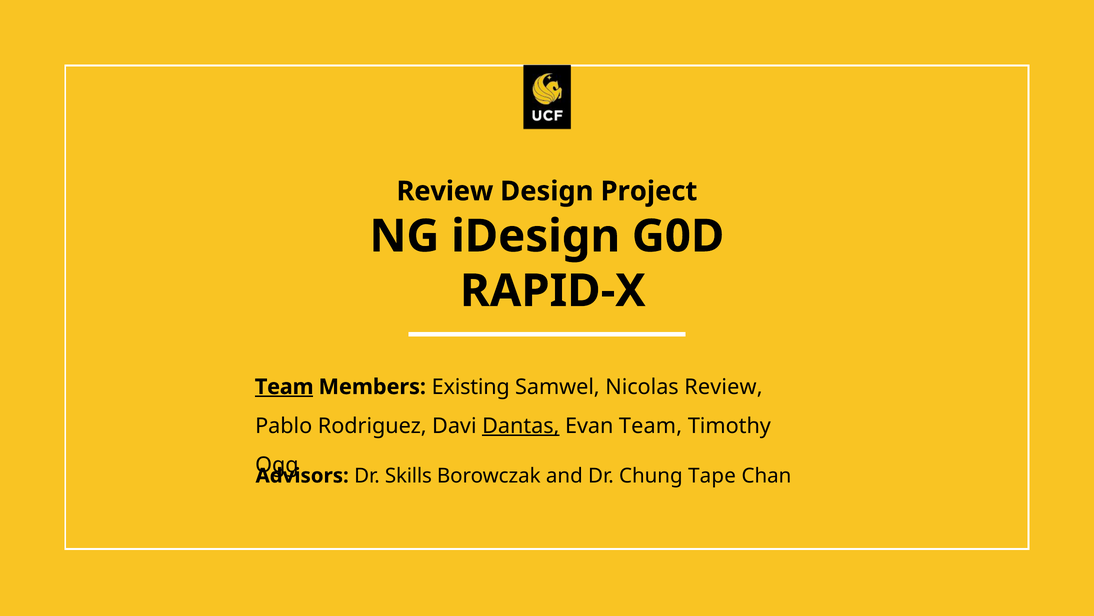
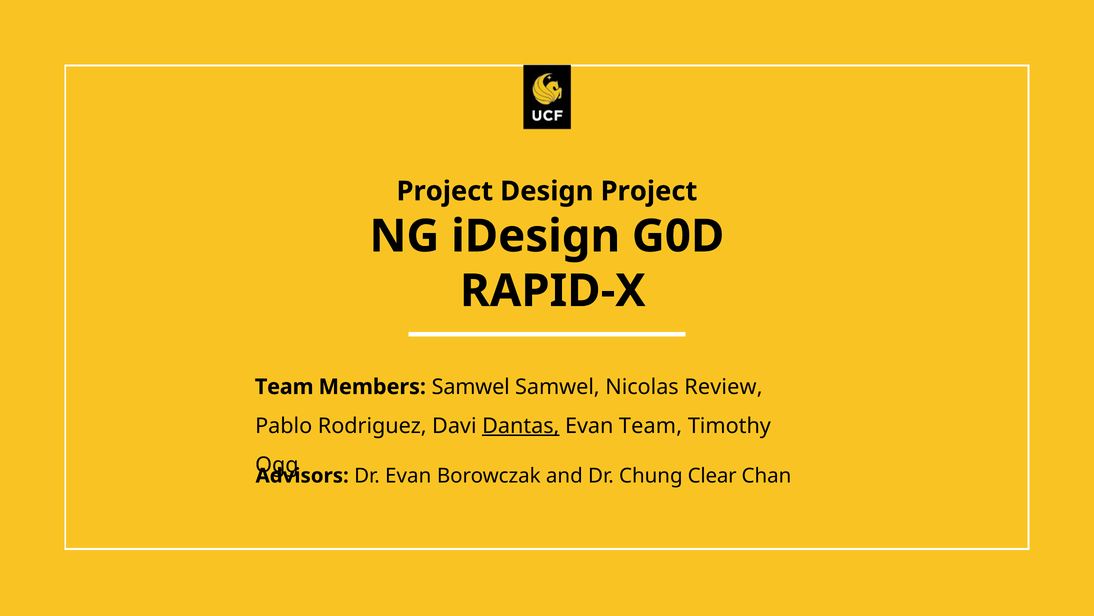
Review at (445, 191): Review -> Project
Team at (284, 387) underline: present -> none
Members Existing: Existing -> Samwel
Dr Skills: Skills -> Evan
Tape: Tape -> Clear
